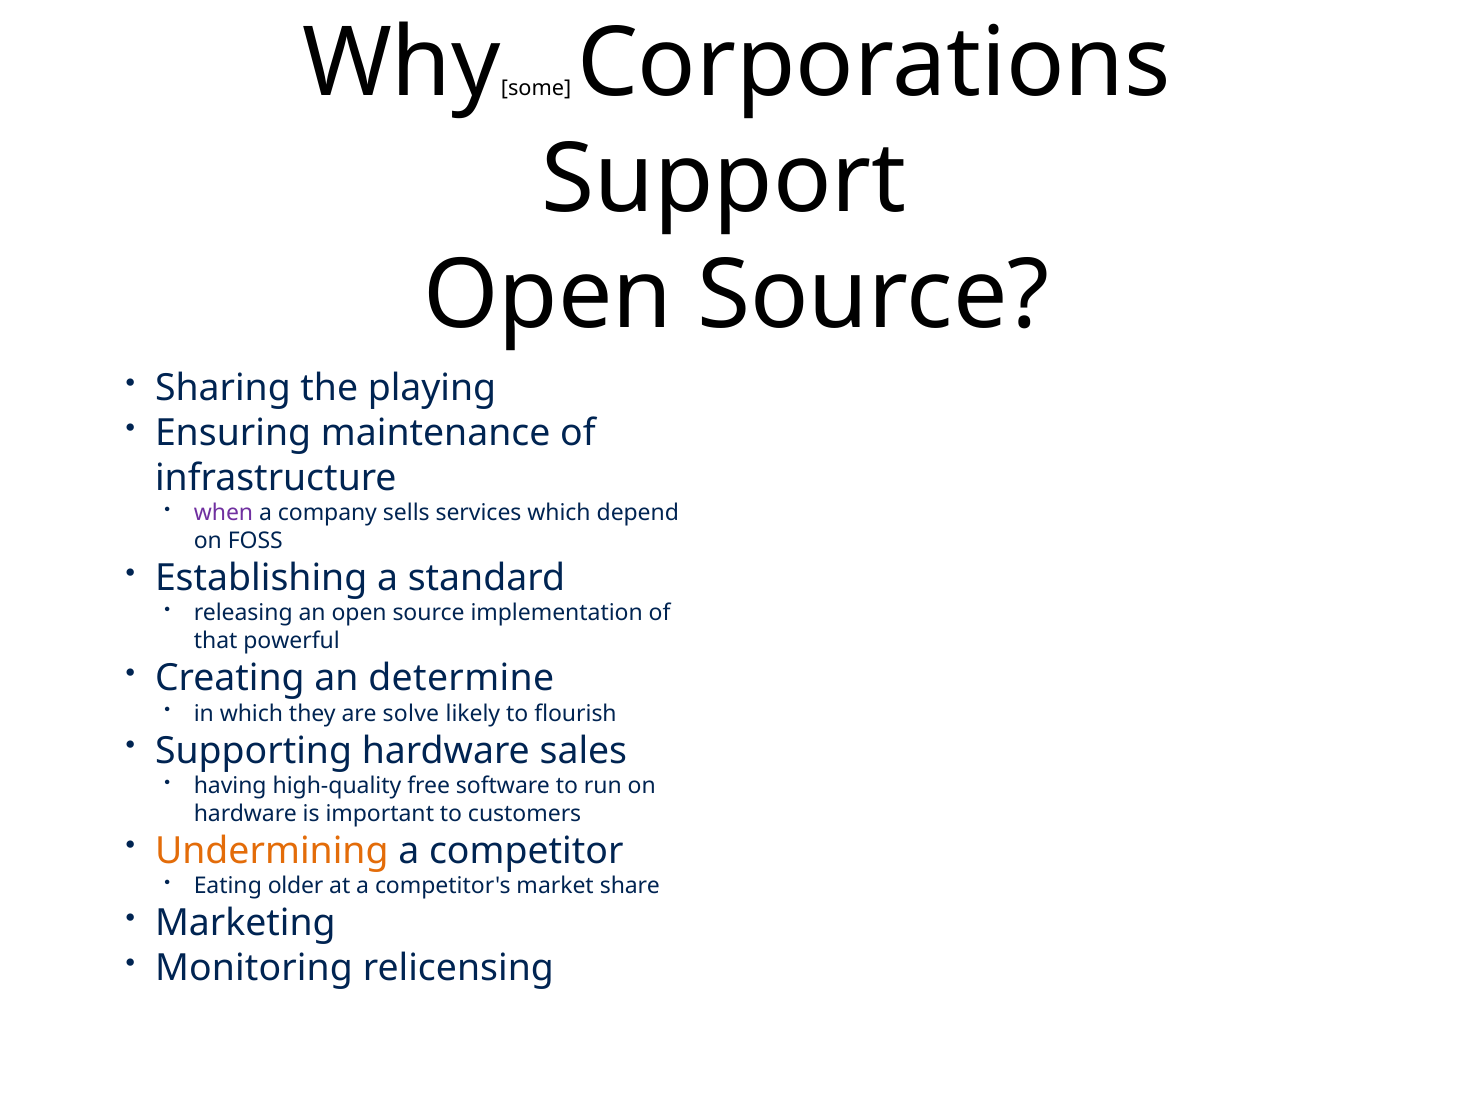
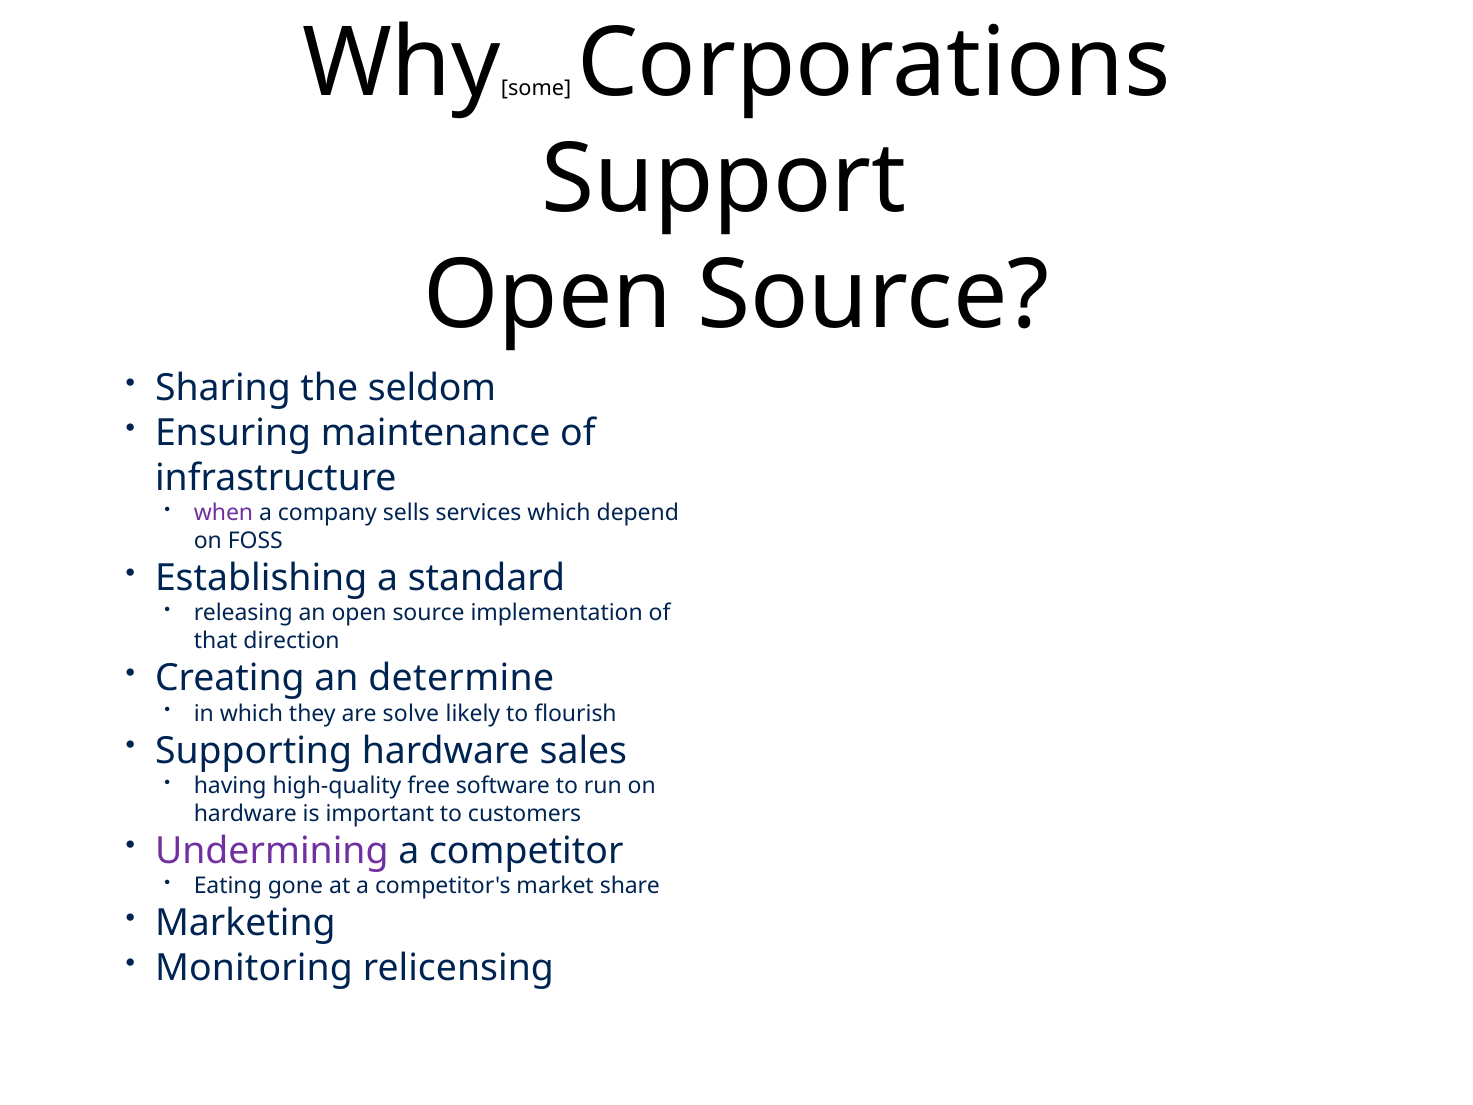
playing: playing -> seldom
powerful: powerful -> direction
Undermining colour: orange -> purple
older: older -> gone
